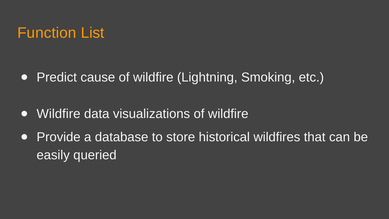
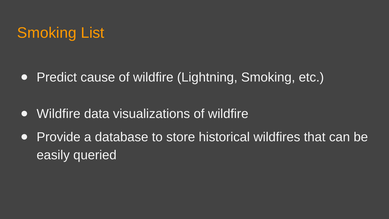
Function at (47, 33): Function -> Smoking
